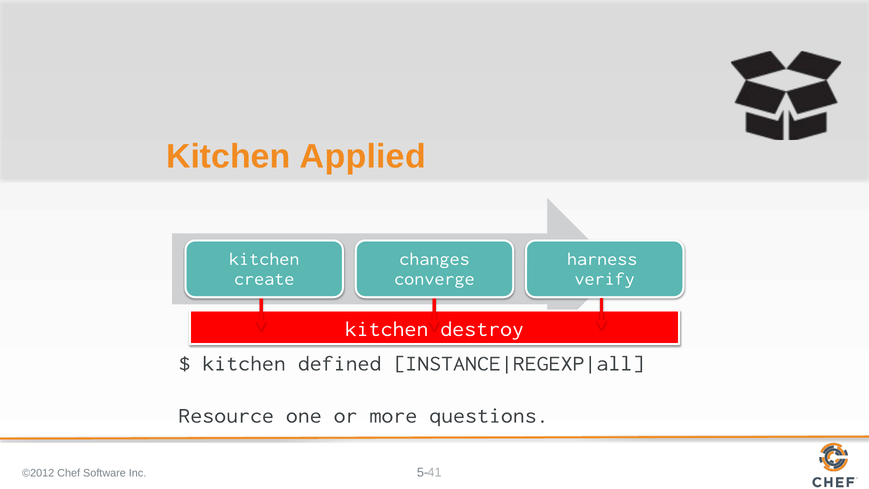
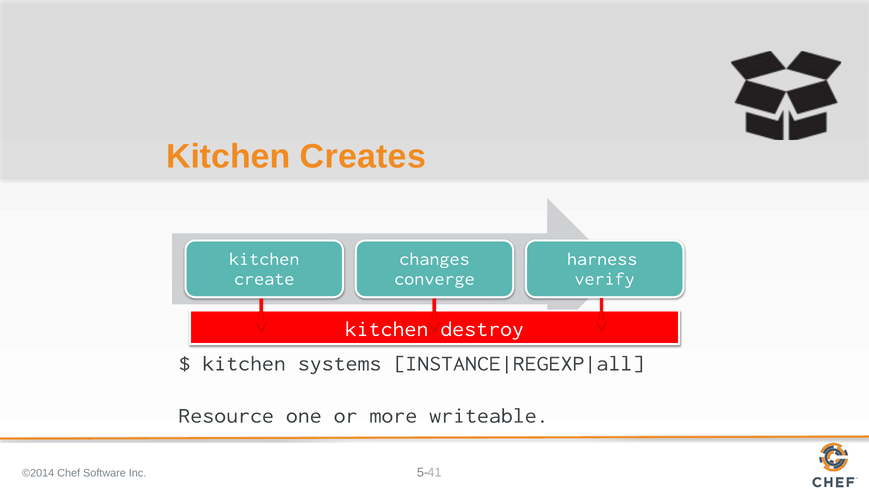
Applied: Applied -> Creates
defined: defined -> systems
questions: questions -> writeable
©2012: ©2012 -> ©2014
